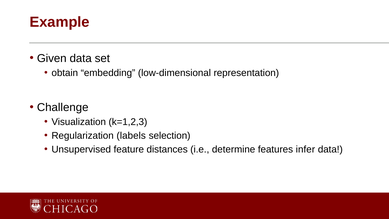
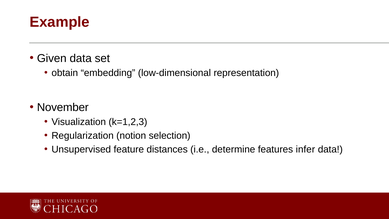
Challenge: Challenge -> November
labels: labels -> notion
